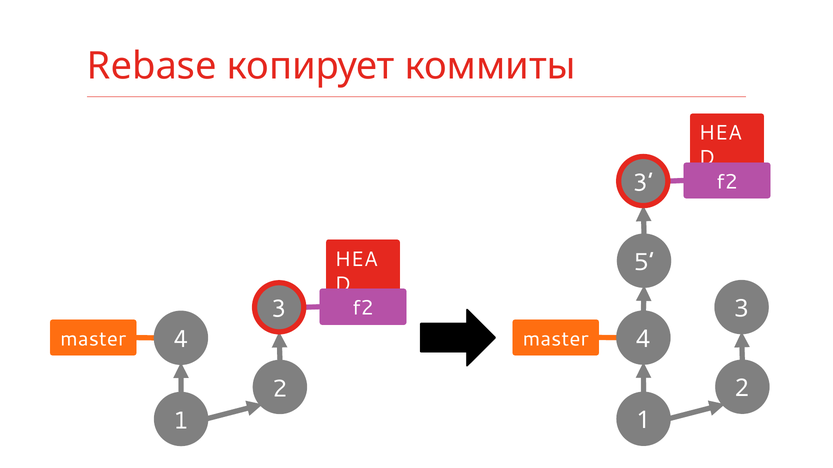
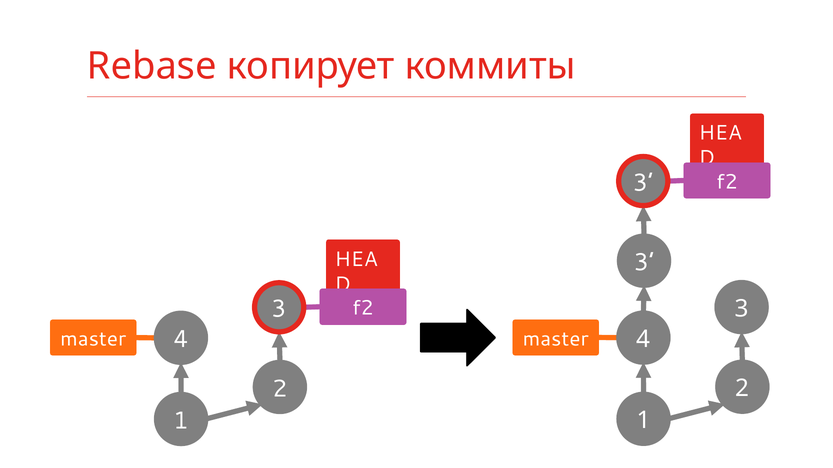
5 at (644, 263): 5 -> 3
